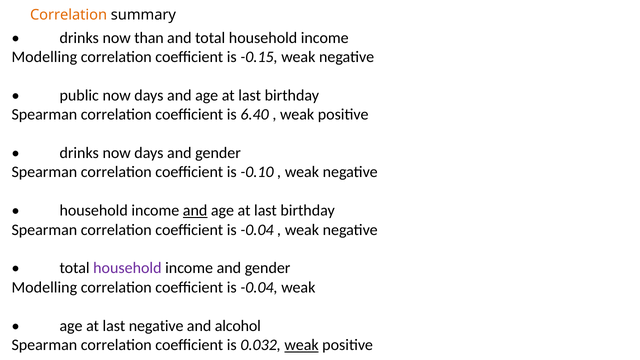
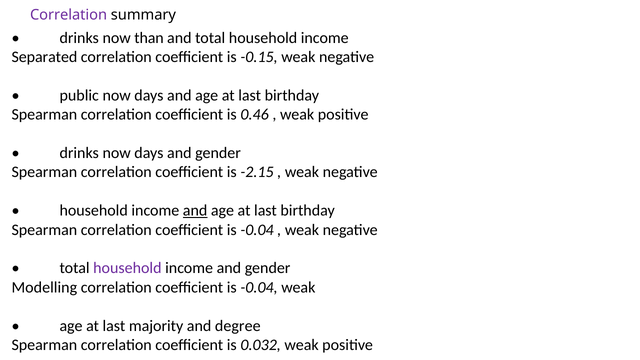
Correlation at (69, 15) colour: orange -> purple
Modelling at (44, 57): Modelling -> Separated
6.40: 6.40 -> 0.46
-0.10: -0.10 -> -2.15
last negative: negative -> majority
alcohol: alcohol -> degree
weak at (302, 345) underline: present -> none
